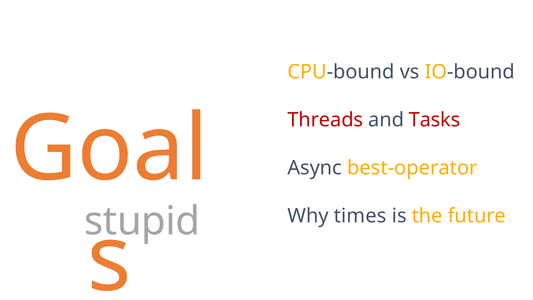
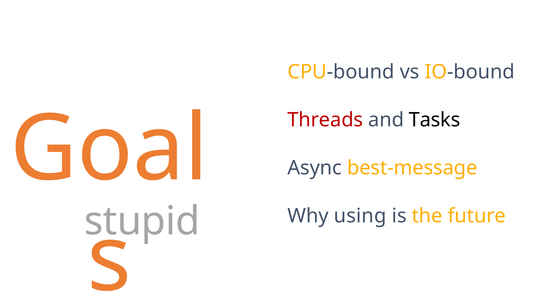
Tasks colour: red -> black
best-operator: best-operator -> best-message
times: times -> using
